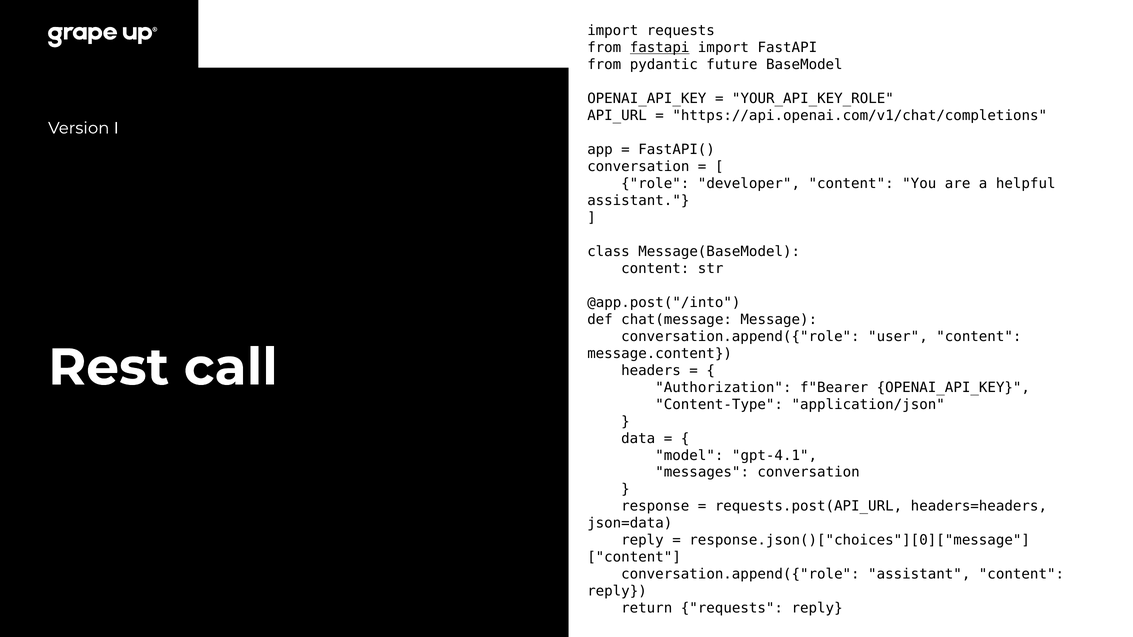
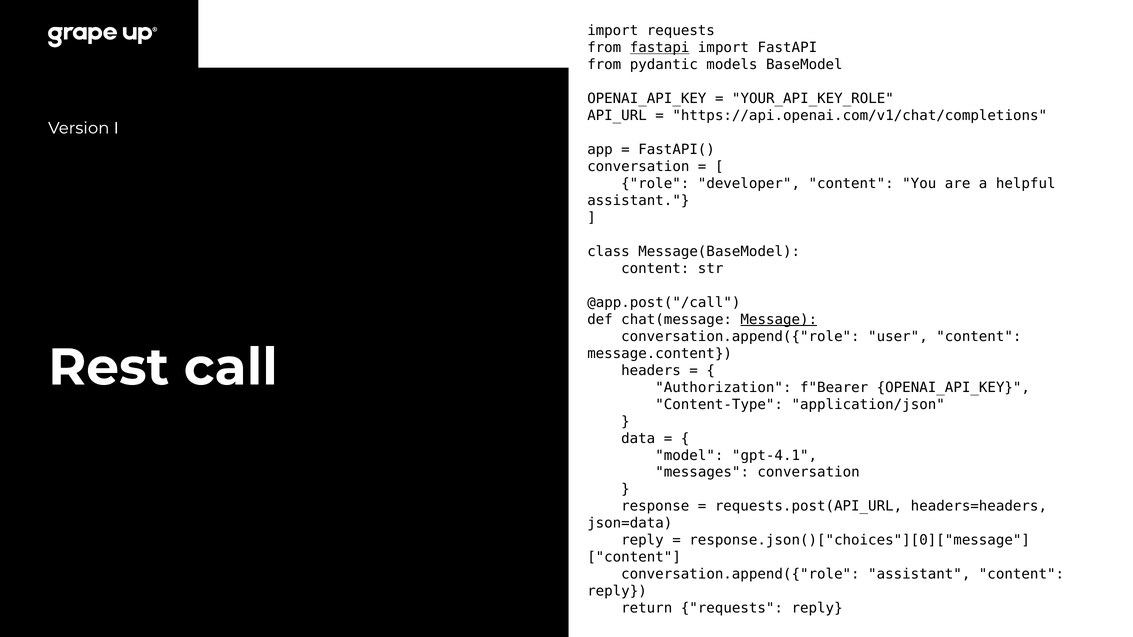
future: future -> models
@app.post("/into: @app.post("/into -> @app.post("/call
Message underline: none -> present
